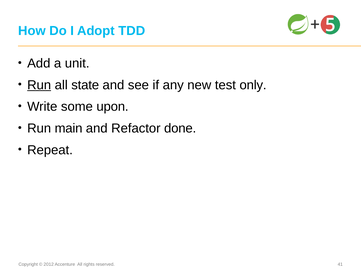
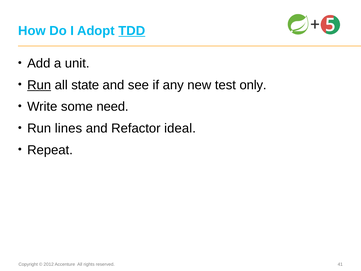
TDD underline: none -> present
upon: upon -> need
main: main -> lines
done: done -> ideal
